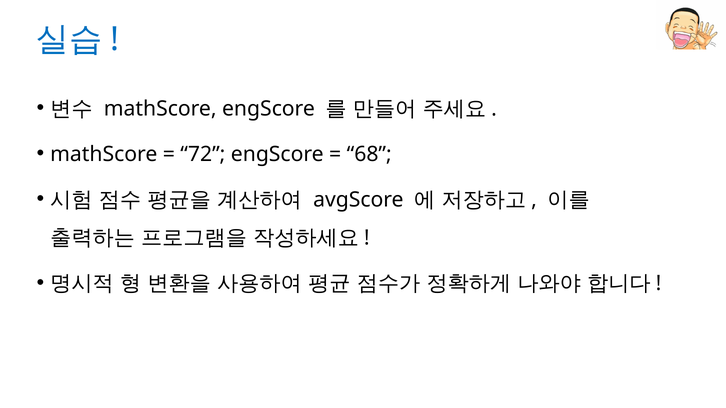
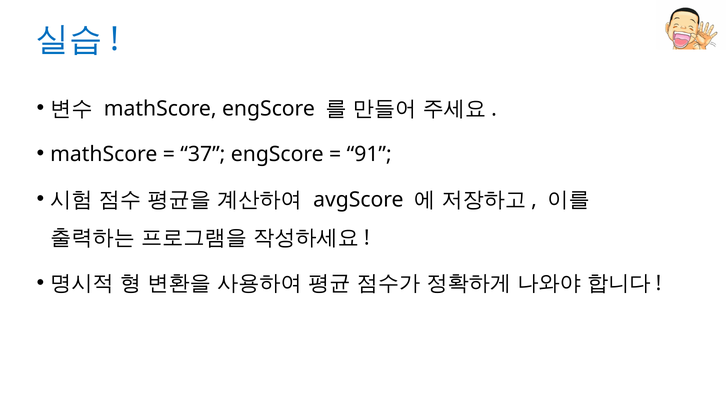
72: 72 -> 37
68: 68 -> 91
